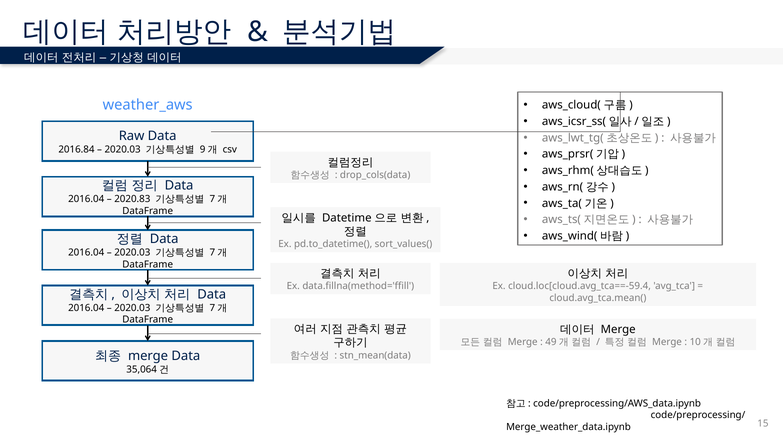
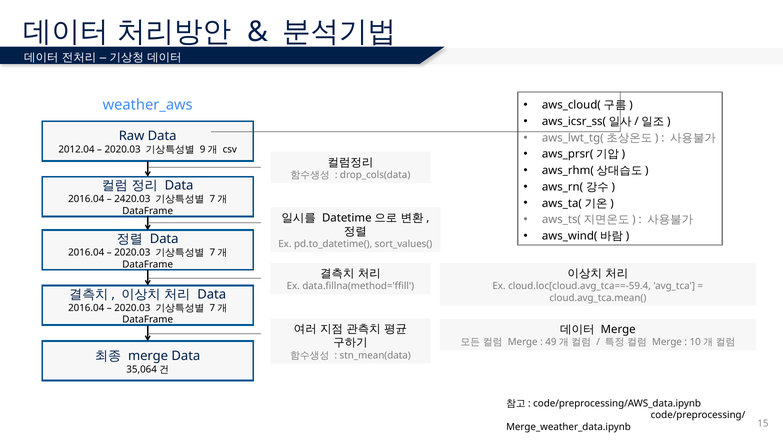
2016.84: 2016.84 -> 2012.04
2020.83: 2020.83 -> 2420.03
